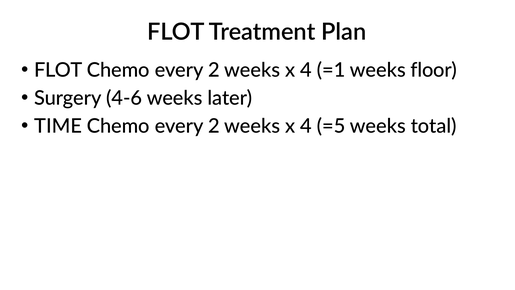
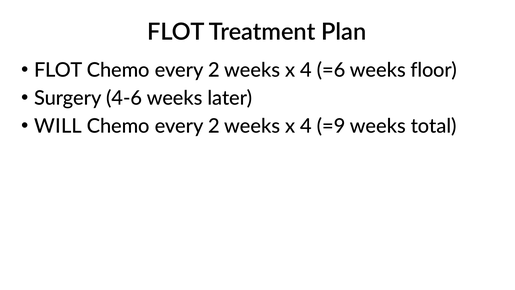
=1: =1 -> =6
TIME: TIME -> WILL
=5: =5 -> =9
